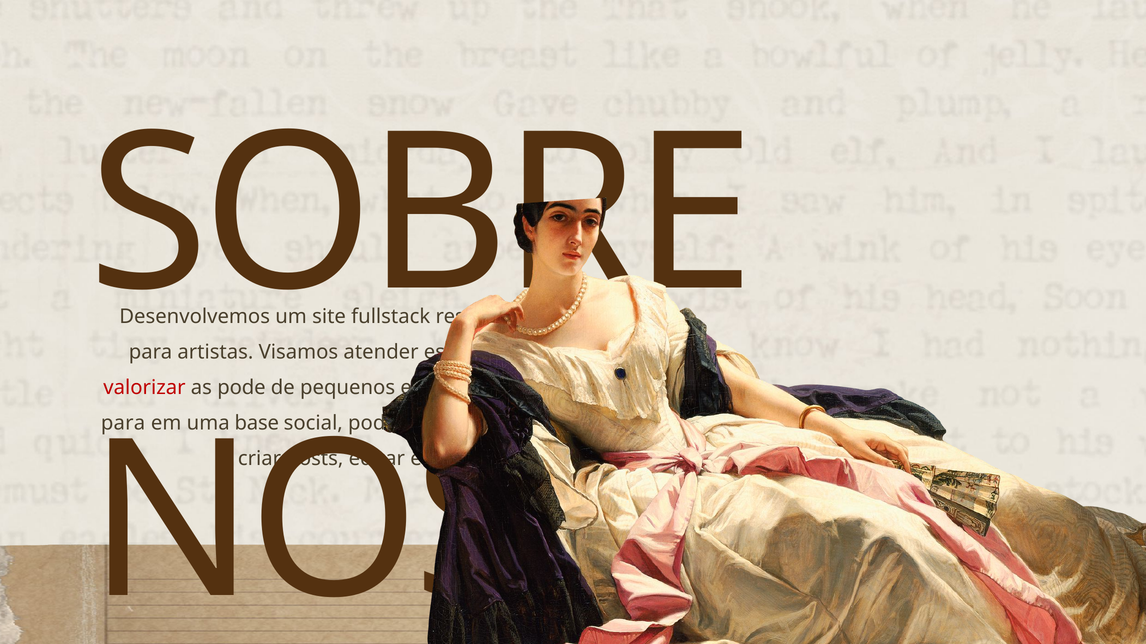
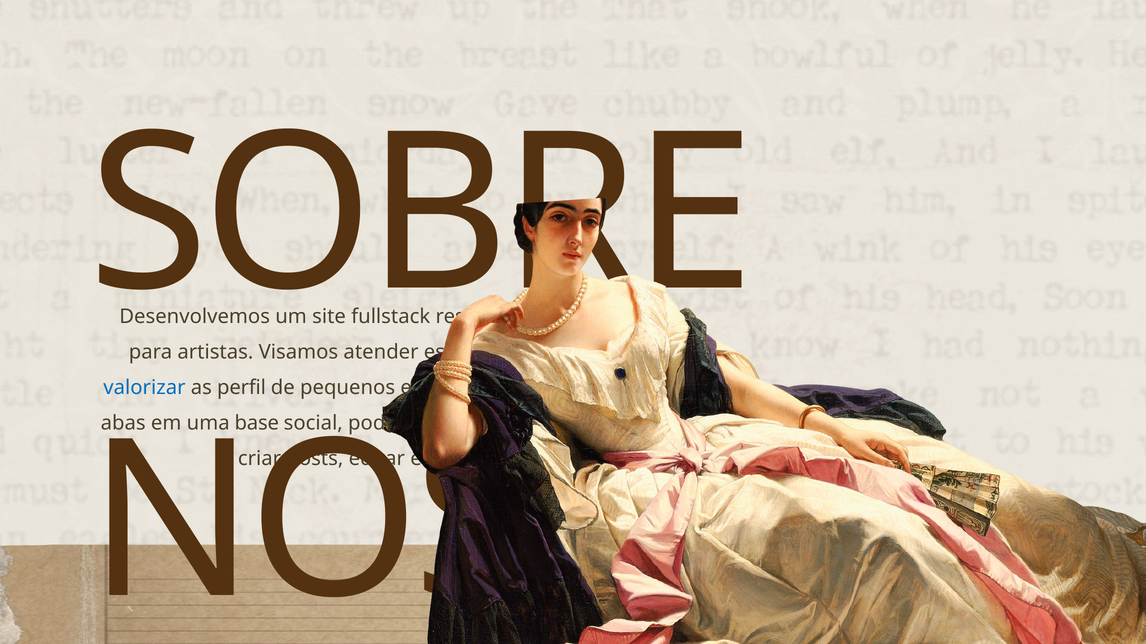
valorizar colour: red -> blue
pode: pode -> perfil
para at (123, 423): para -> abas
